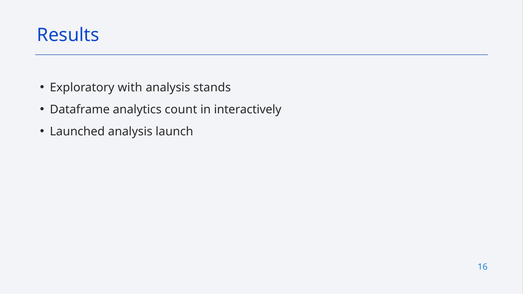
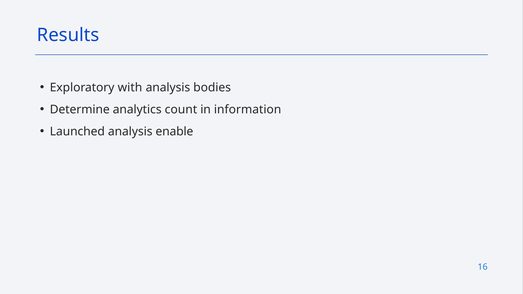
stands: stands -> bodies
Dataframe: Dataframe -> Determine
interactively: interactively -> information
launch: launch -> enable
